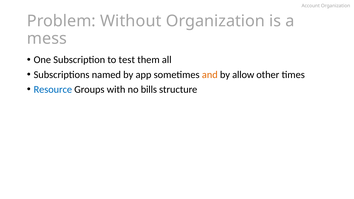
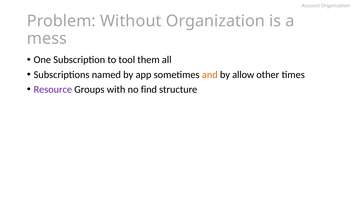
test: test -> tool
Resource colour: blue -> purple
bills: bills -> find
